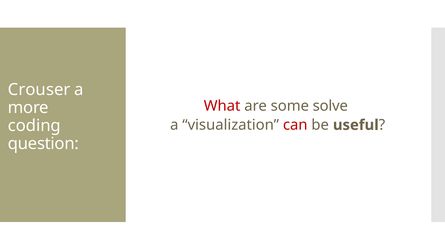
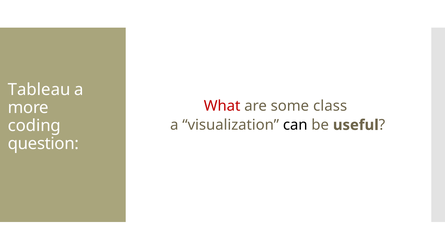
Crouser: Crouser -> Tableau
solve: solve -> class
can colour: red -> black
